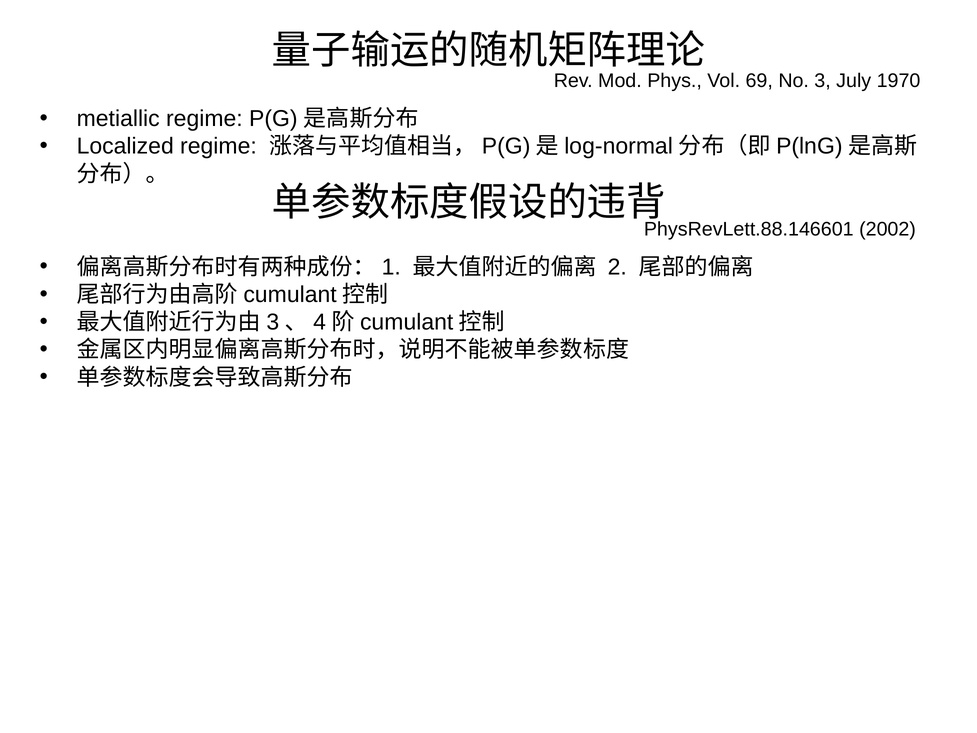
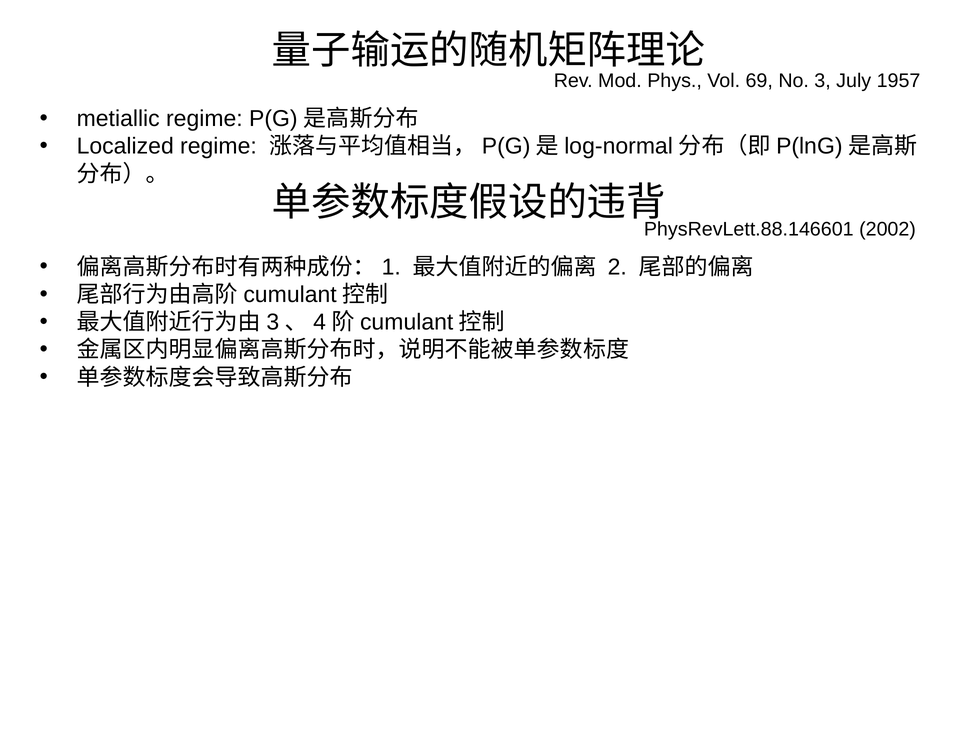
1970: 1970 -> 1957
